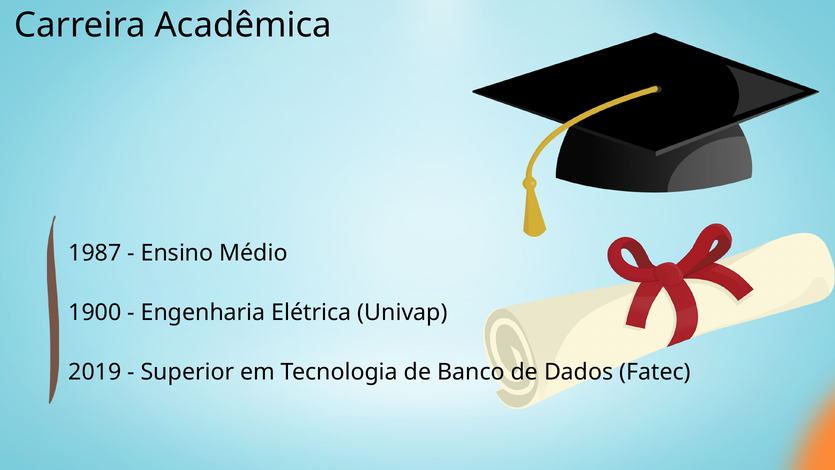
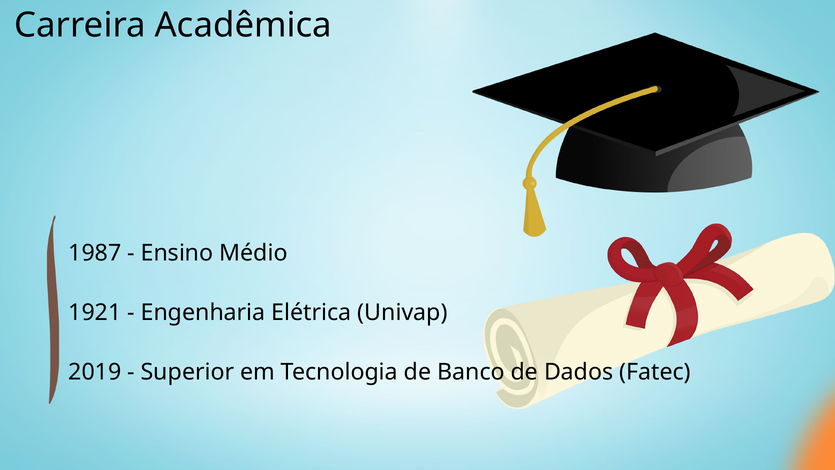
1900: 1900 -> 1921
